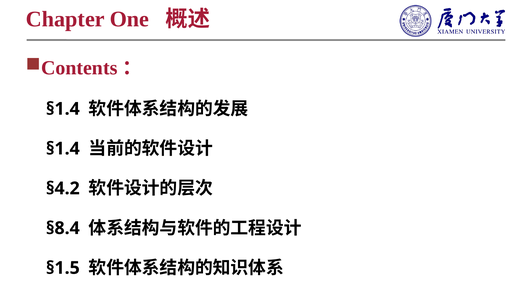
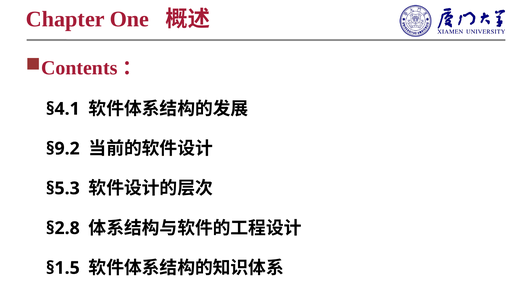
§1.4 at (63, 109): §1.4 -> §4.1
§1.4 at (63, 148): §1.4 -> §9.2
§4.2: §4.2 -> §5.3
§8.4: §8.4 -> §2.8
